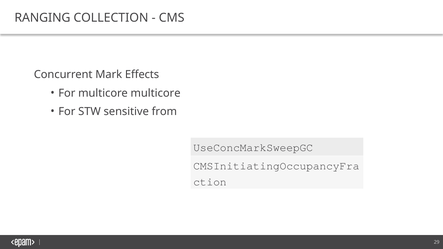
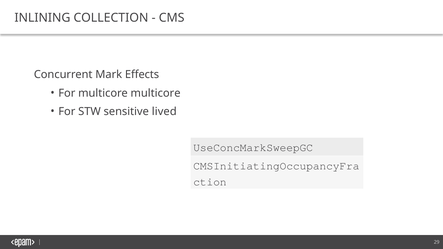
RANGING: RANGING -> INLINING
from: from -> lived
